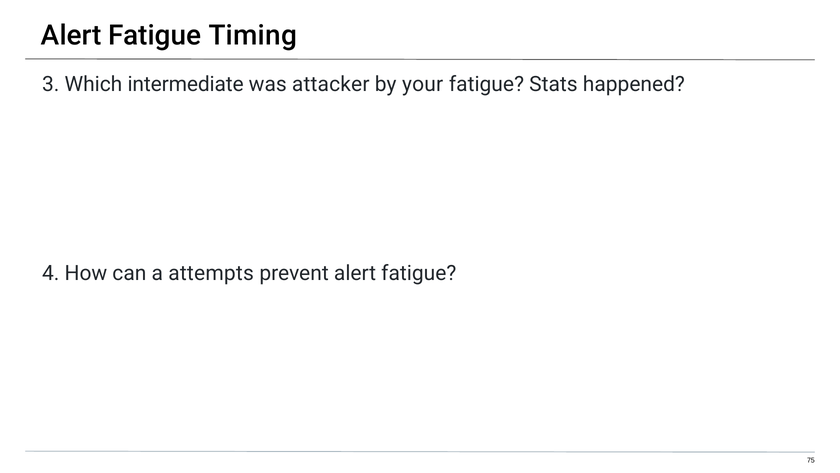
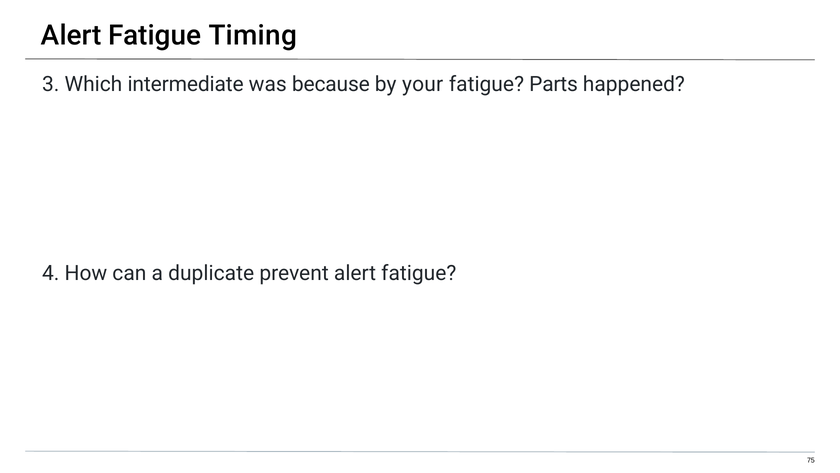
attacker: attacker -> because
Stats: Stats -> Parts
attempts: attempts -> duplicate
